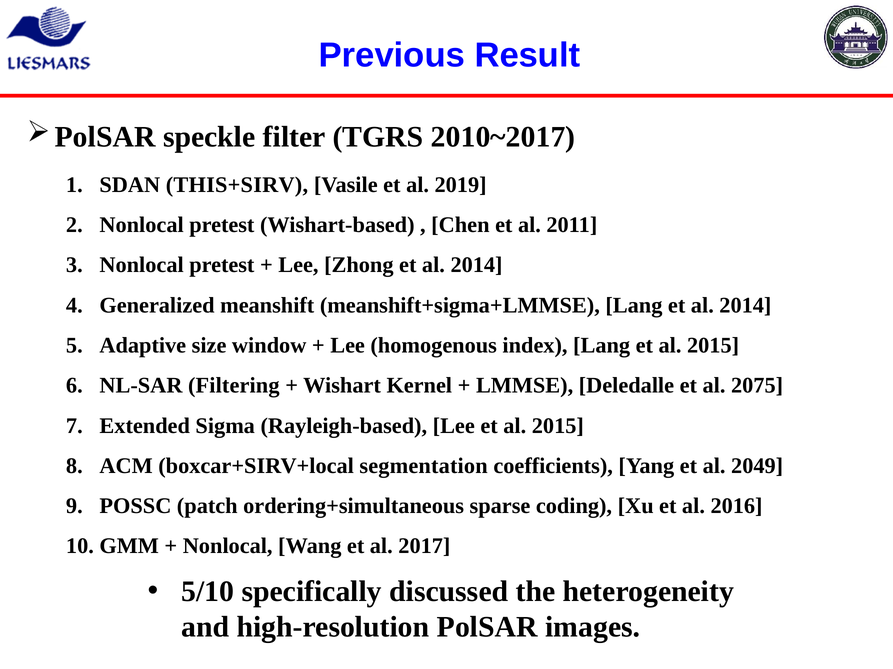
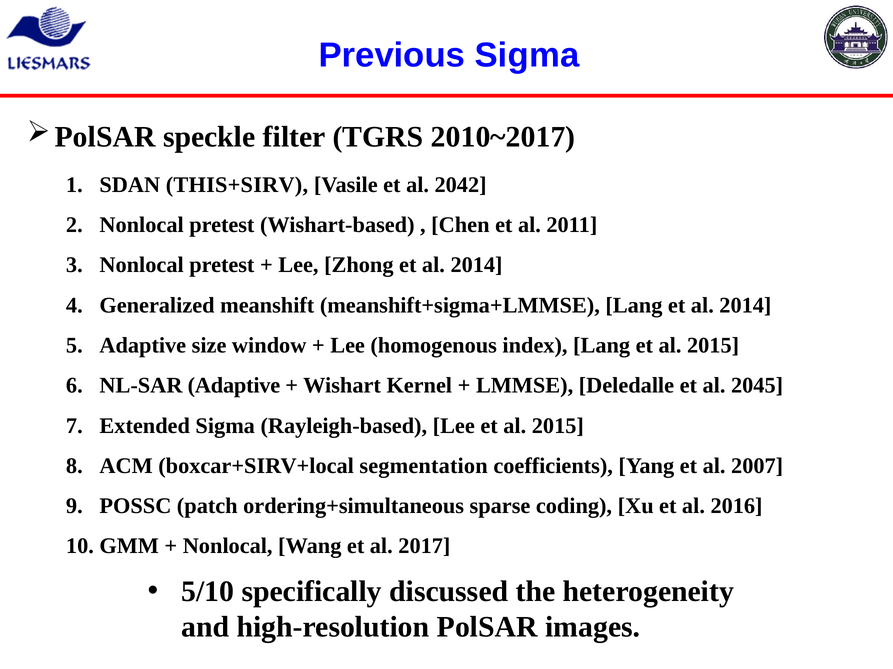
Previous Result: Result -> Sigma
2019: 2019 -> 2042
NL-SAR Filtering: Filtering -> Adaptive
2075: 2075 -> 2045
2049: 2049 -> 2007
